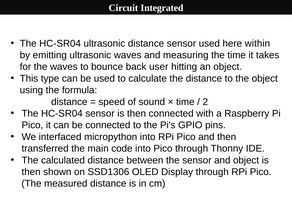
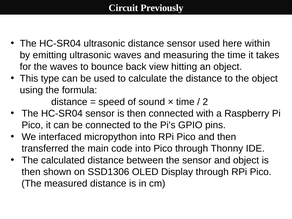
Integrated: Integrated -> Previously
user: user -> view
